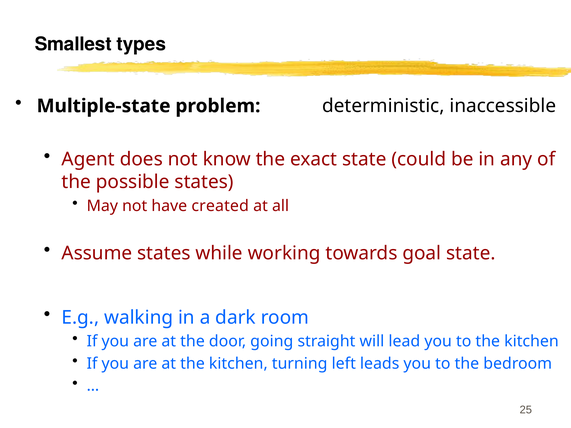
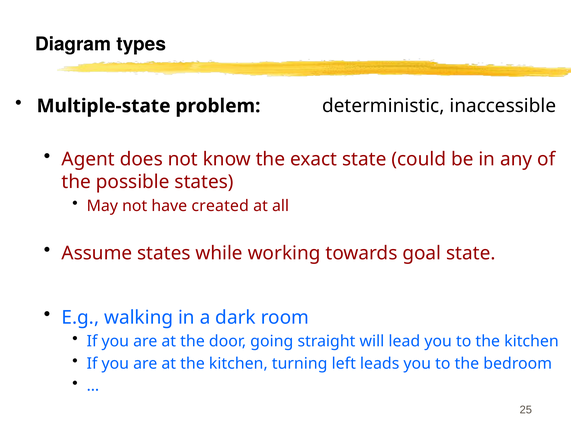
Smallest: Smallest -> Diagram
